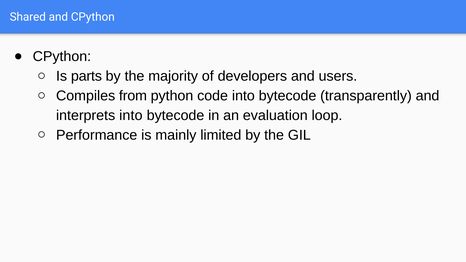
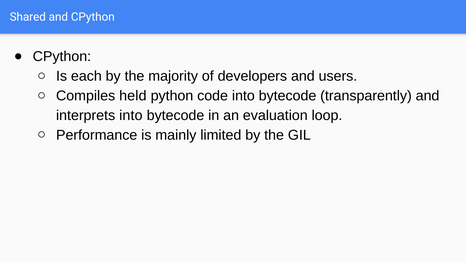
parts: parts -> each
from: from -> held
